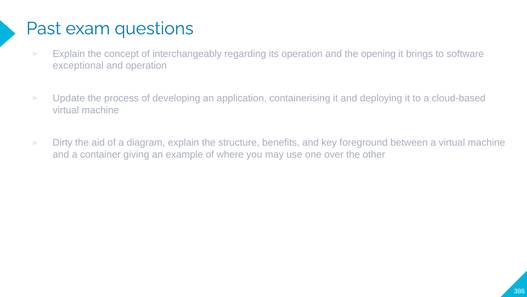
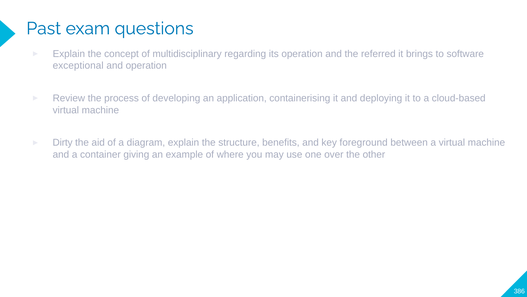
interchangeably: interchangeably -> multidisciplinary
opening: opening -> referred
Update: Update -> Review
